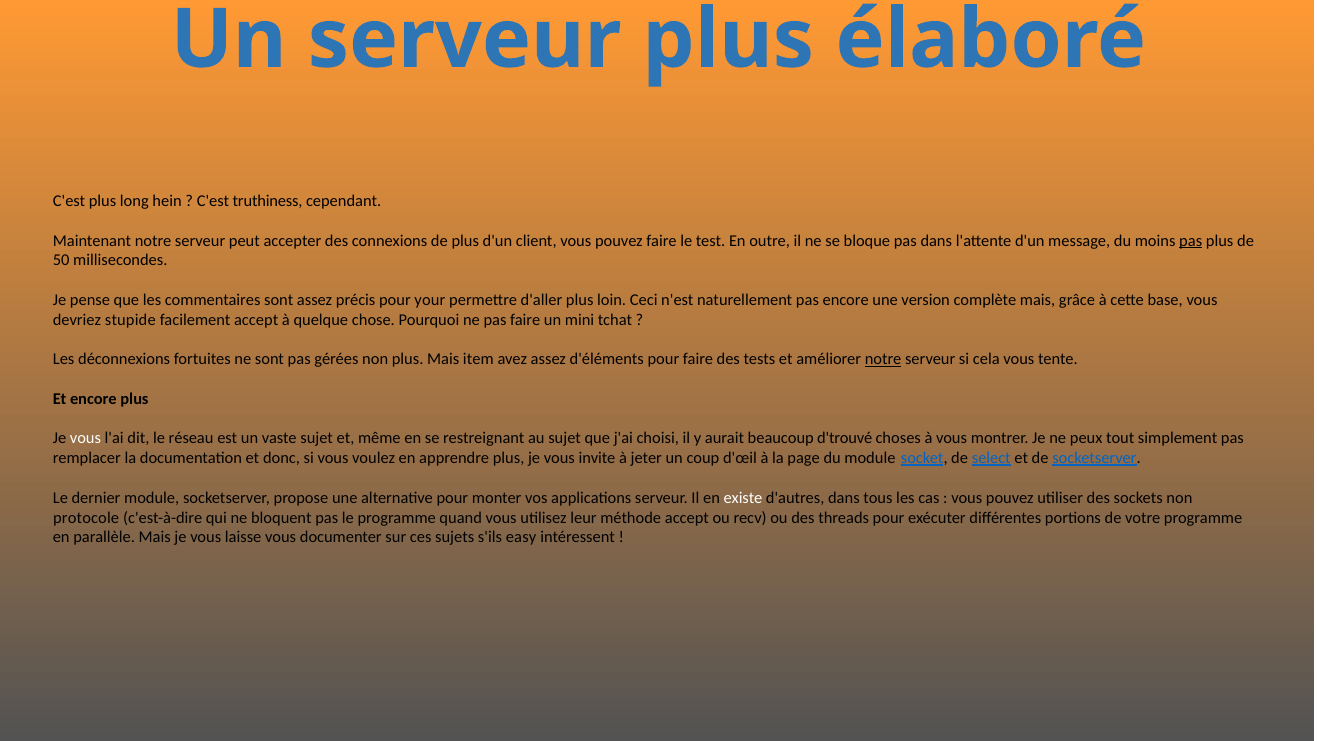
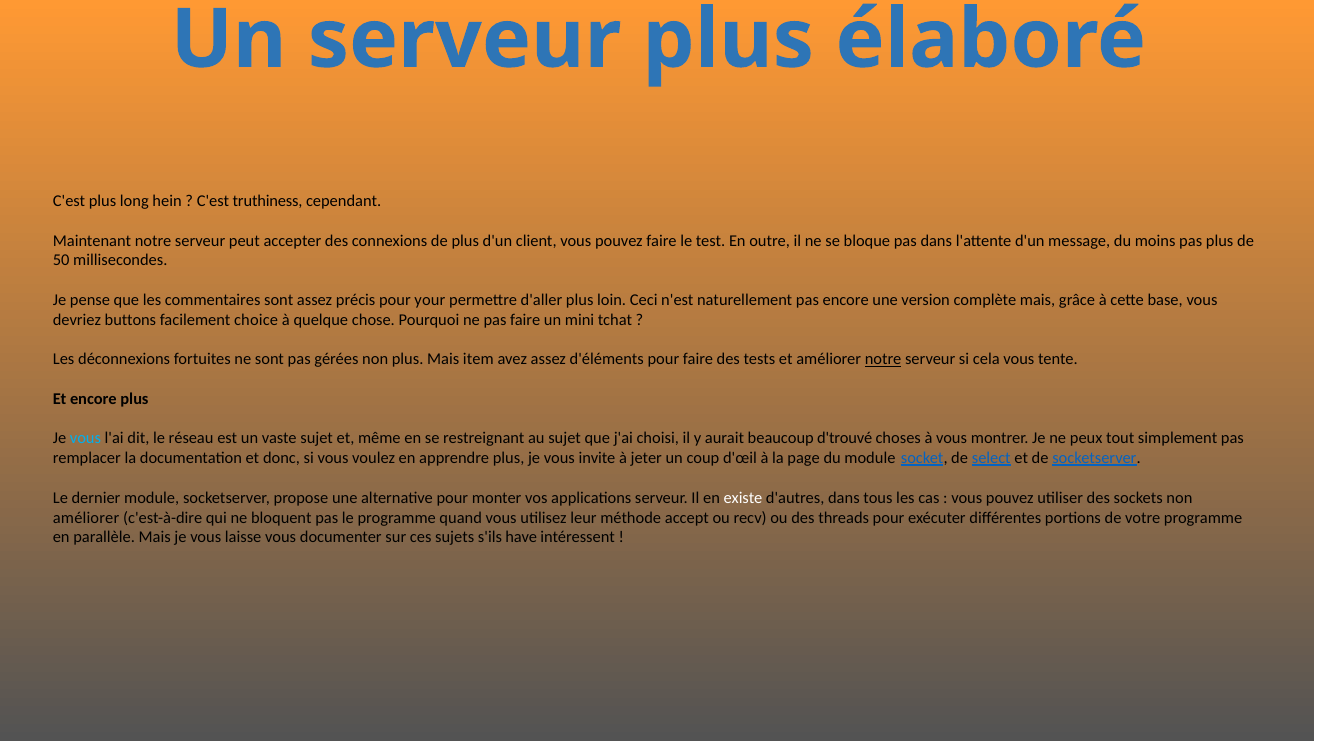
pas at (1191, 241) underline: present -> none
stupide: stupide -> buttons
facilement accept: accept -> choice
vous at (85, 438) colour: white -> light blue
protocole at (86, 517): protocole -> améliorer
easy: easy -> have
